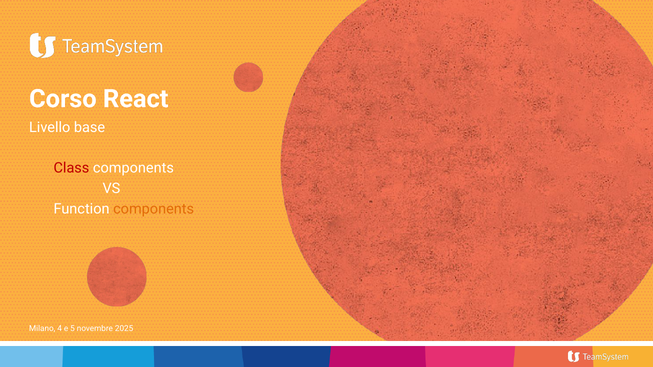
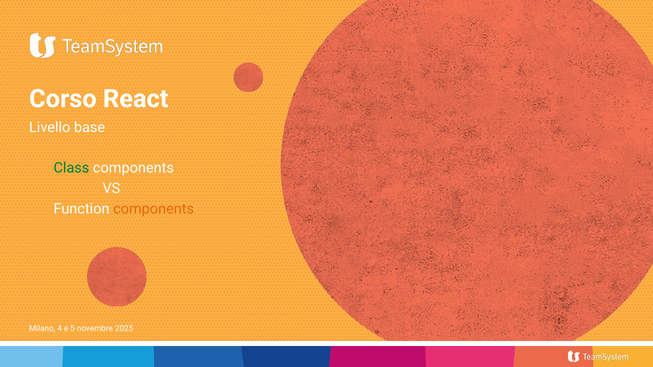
Class colour: red -> green
